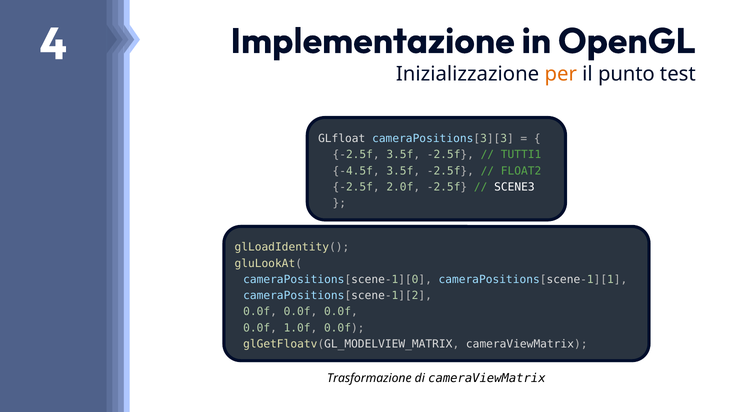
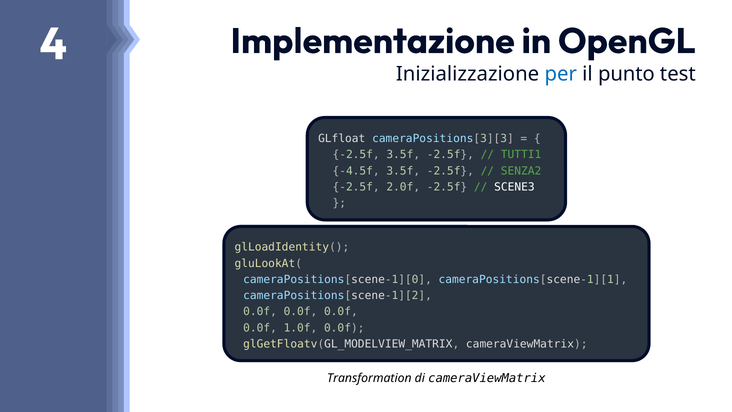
per colour: orange -> blue
FLOAT2: FLOAT2 -> SENZA2
Trasformazione: Trasformazione -> Transformation
